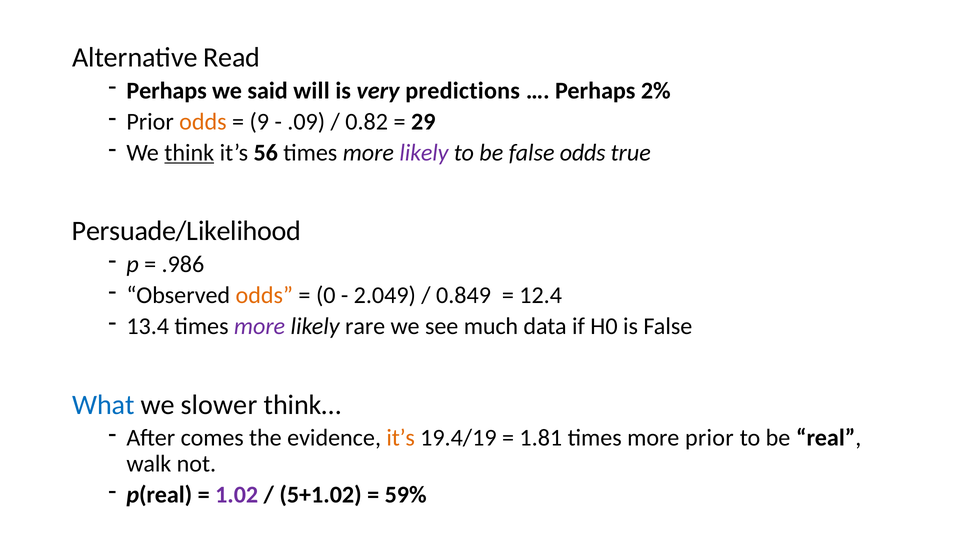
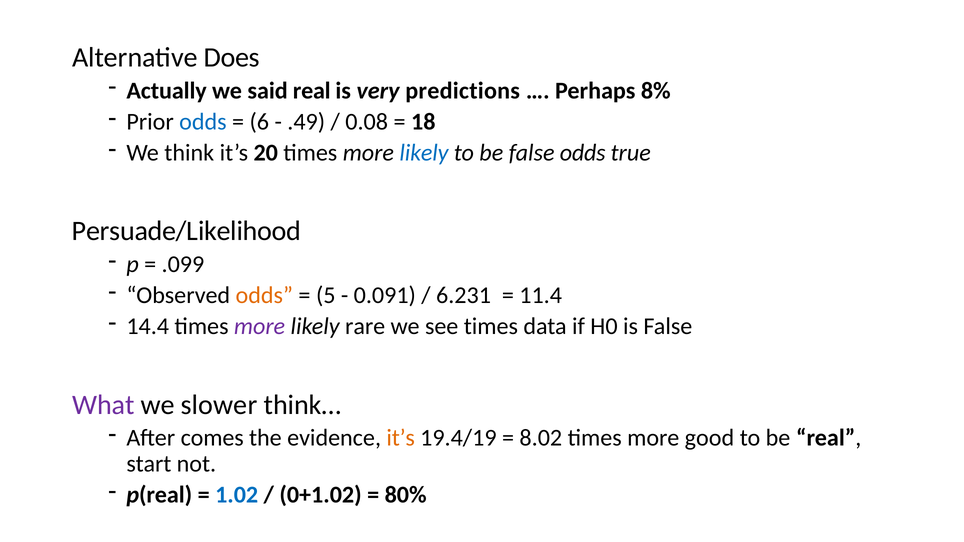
Read: Read -> Does
Perhaps at (167, 91): Perhaps -> Actually
said will: will -> real
2%: 2% -> 8%
odds at (203, 122) colour: orange -> blue
9: 9 -> 6
.09: .09 -> .49
0.82: 0.82 -> 0.08
29: 29 -> 18
think underline: present -> none
56: 56 -> 20
likely at (424, 153) colour: purple -> blue
.986: .986 -> .099
0: 0 -> 5
2.049: 2.049 -> 0.091
0.849: 0.849 -> 6.231
12.4: 12.4 -> 11.4
13.4: 13.4 -> 14.4
see much: much -> times
What colour: blue -> purple
1.81: 1.81 -> 8.02
more prior: prior -> good
walk: walk -> start
1.02 colour: purple -> blue
5+1.02: 5+1.02 -> 0+1.02
59%: 59% -> 80%
